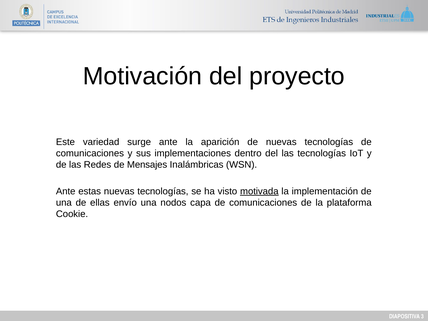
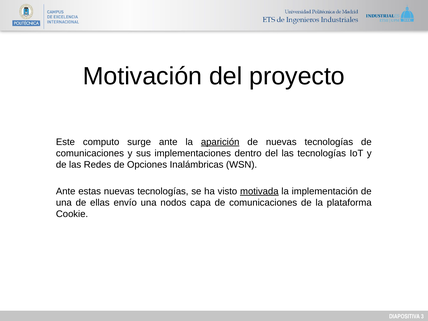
variedad: variedad -> computo
aparición underline: none -> present
Mensajes: Mensajes -> Opciones
